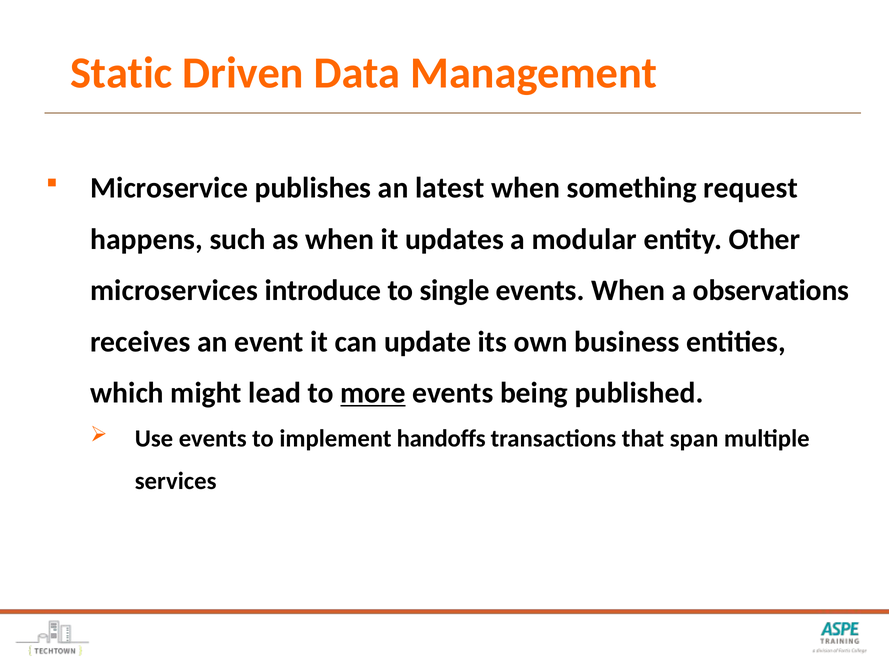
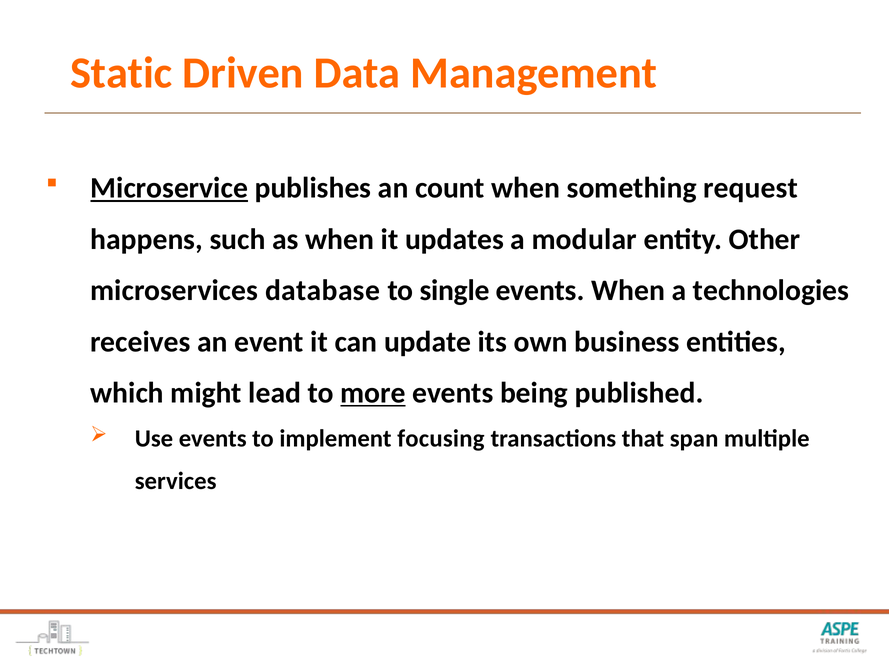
Microservice underline: none -> present
latest: latest -> count
introduce: introduce -> database
observations: observations -> technologies
handoffs: handoffs -> focusing
